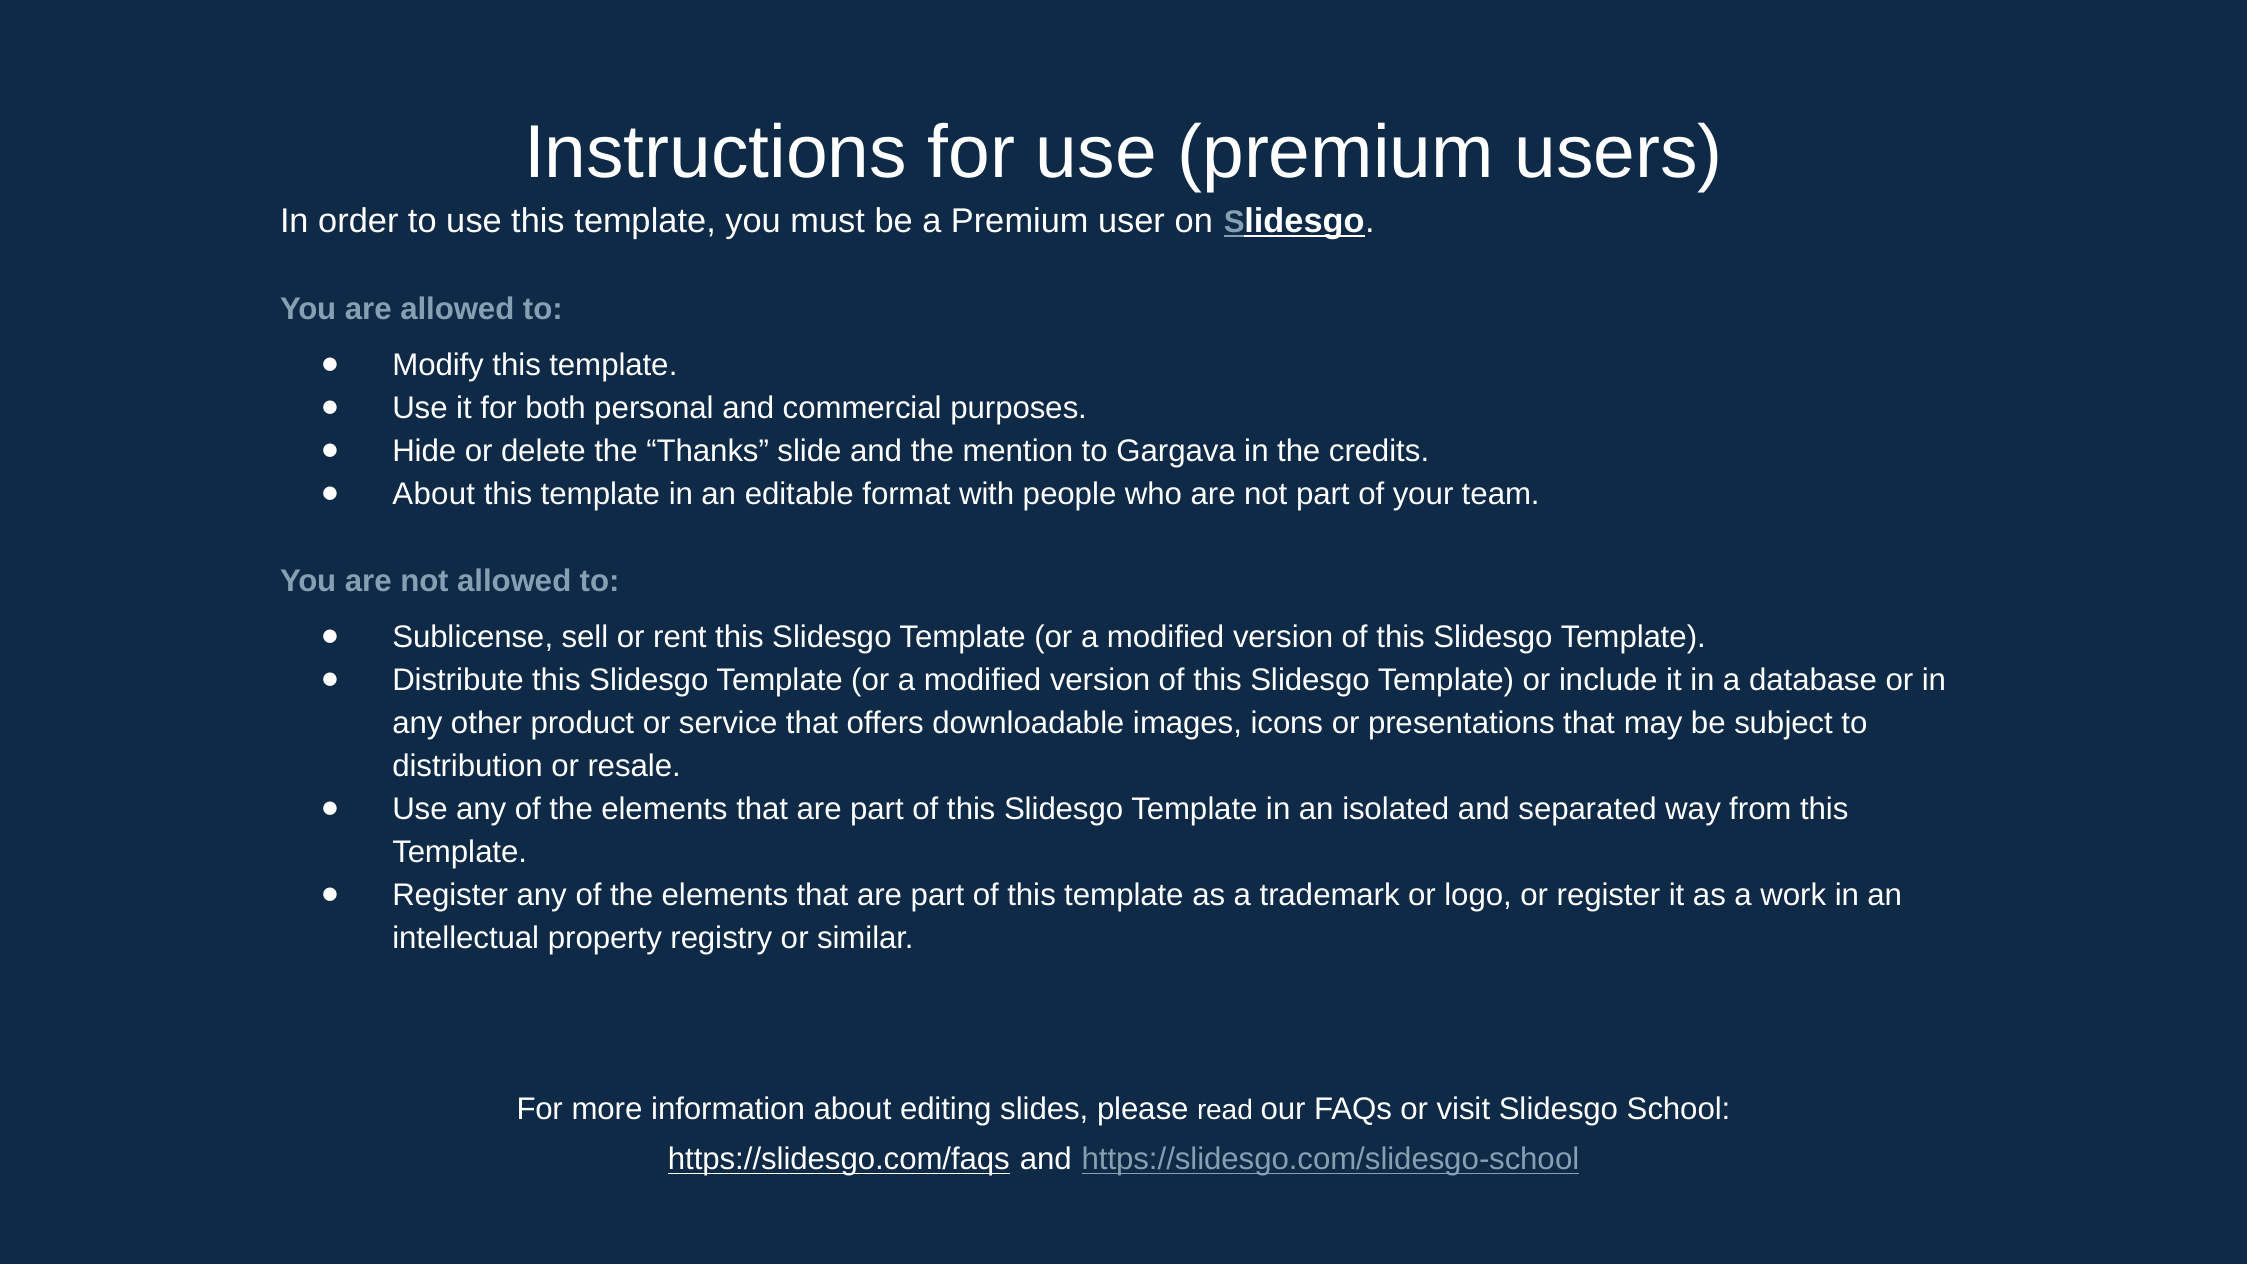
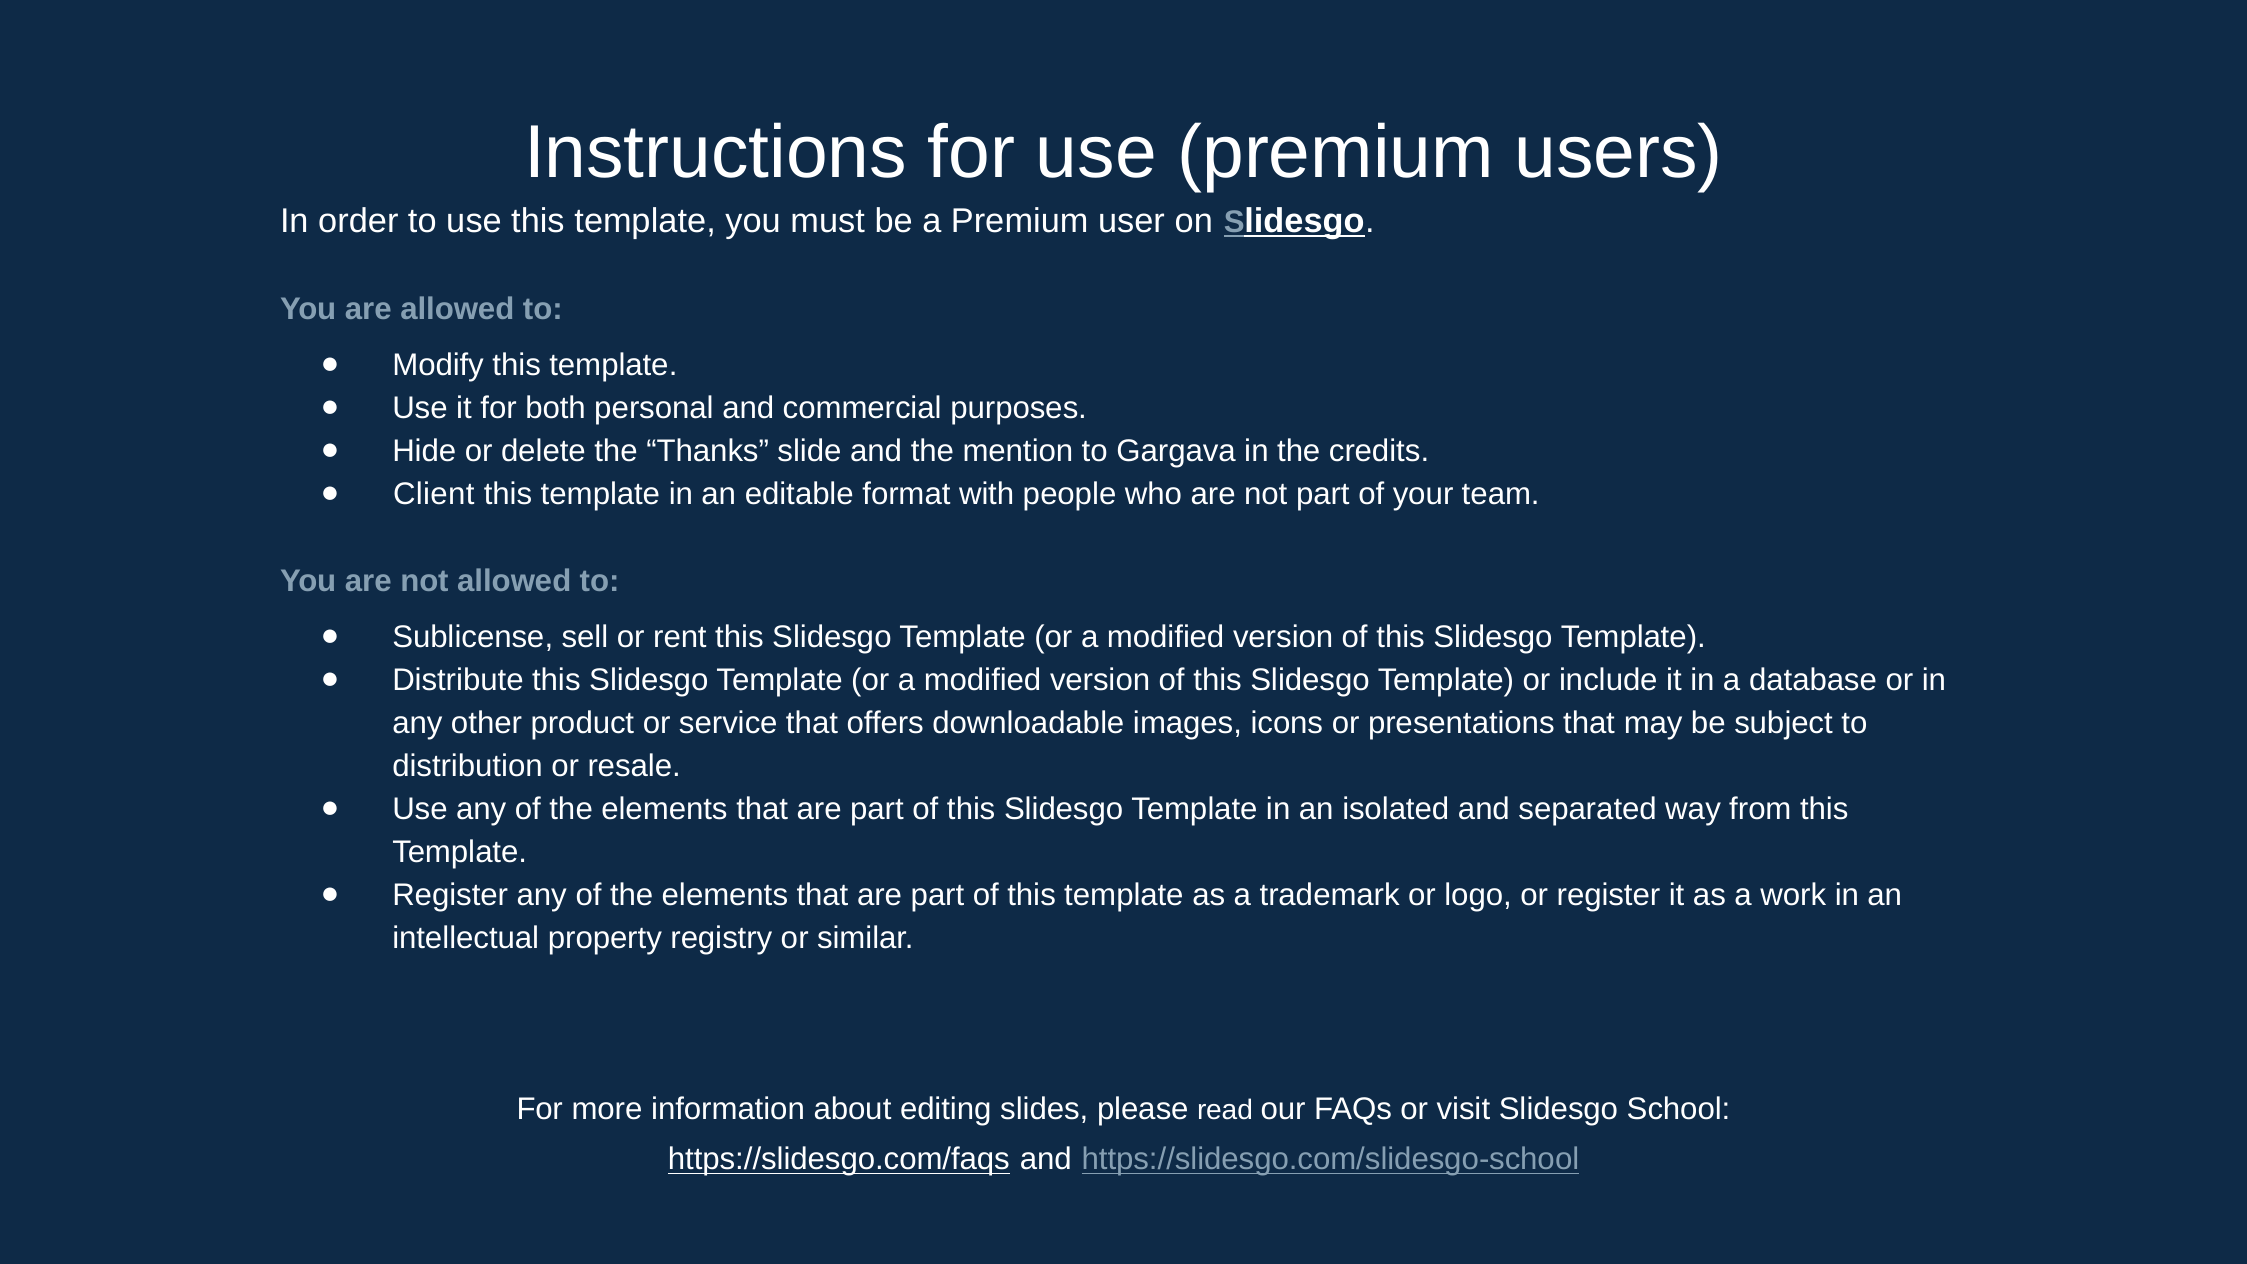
About at (434, 494): About -> Client
